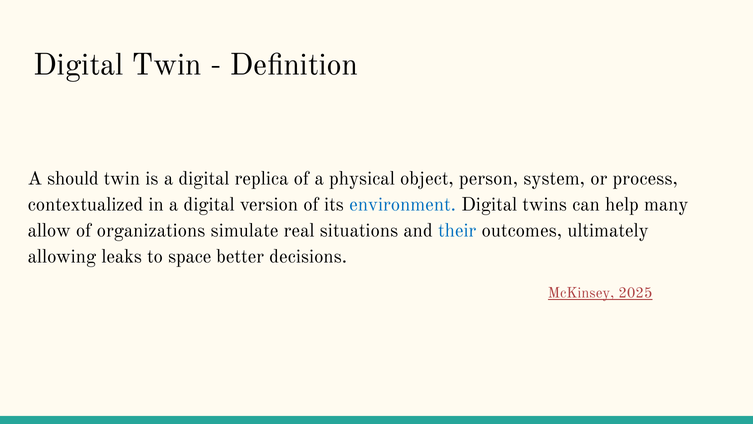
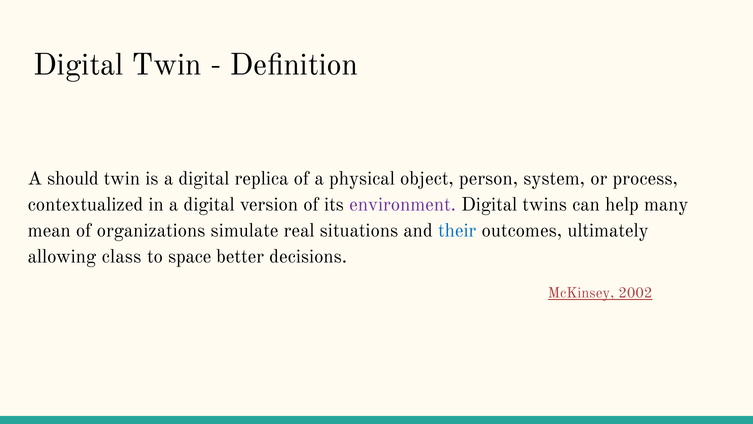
environment colour: blue -> purple
allow: allow -> mean
leaks: leaks -> class
2025: 2025 -> 2002
